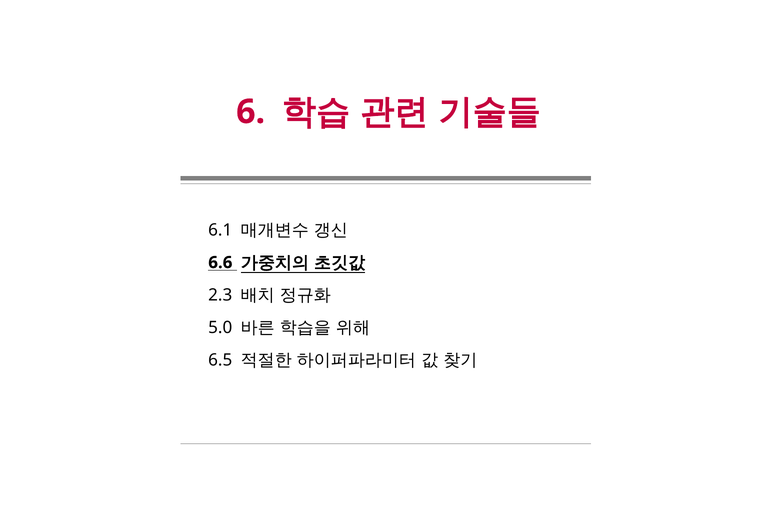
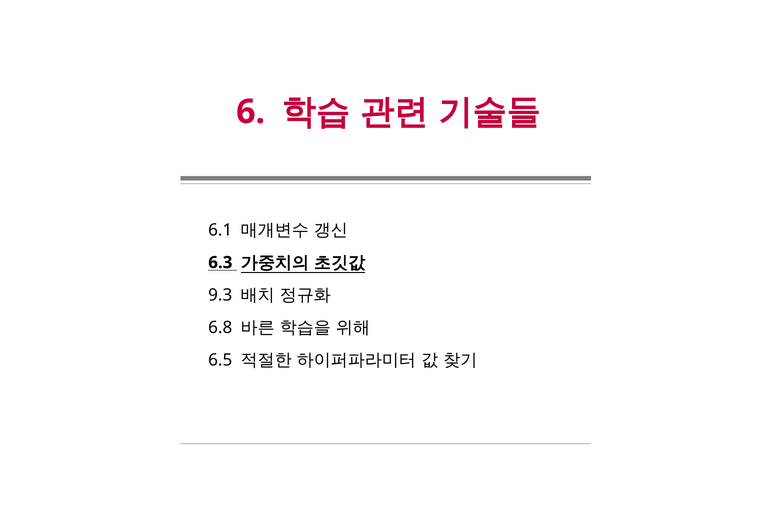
6.6: 6.6 -> 6.3
2.3: 2.3 -> 9.3
5.0: 5.0 -> 6.8
